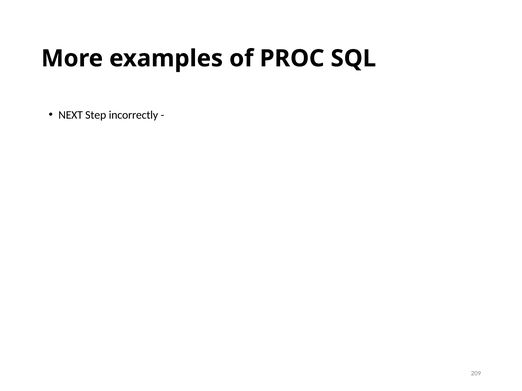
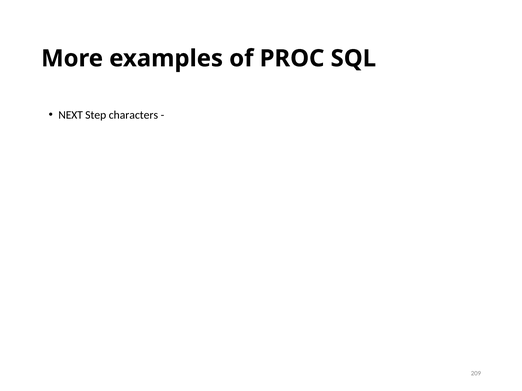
incorrectly: incorrectly -> characters
